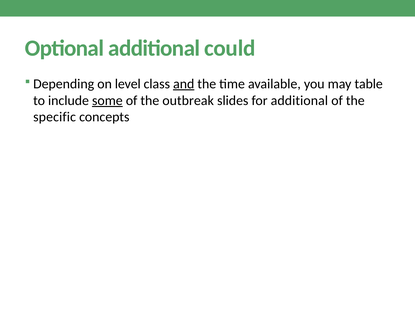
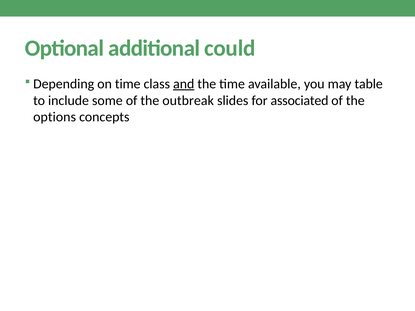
on level: level -> time
some underline: present -> none
for additional: additional -> associated
specific: specific -> options
